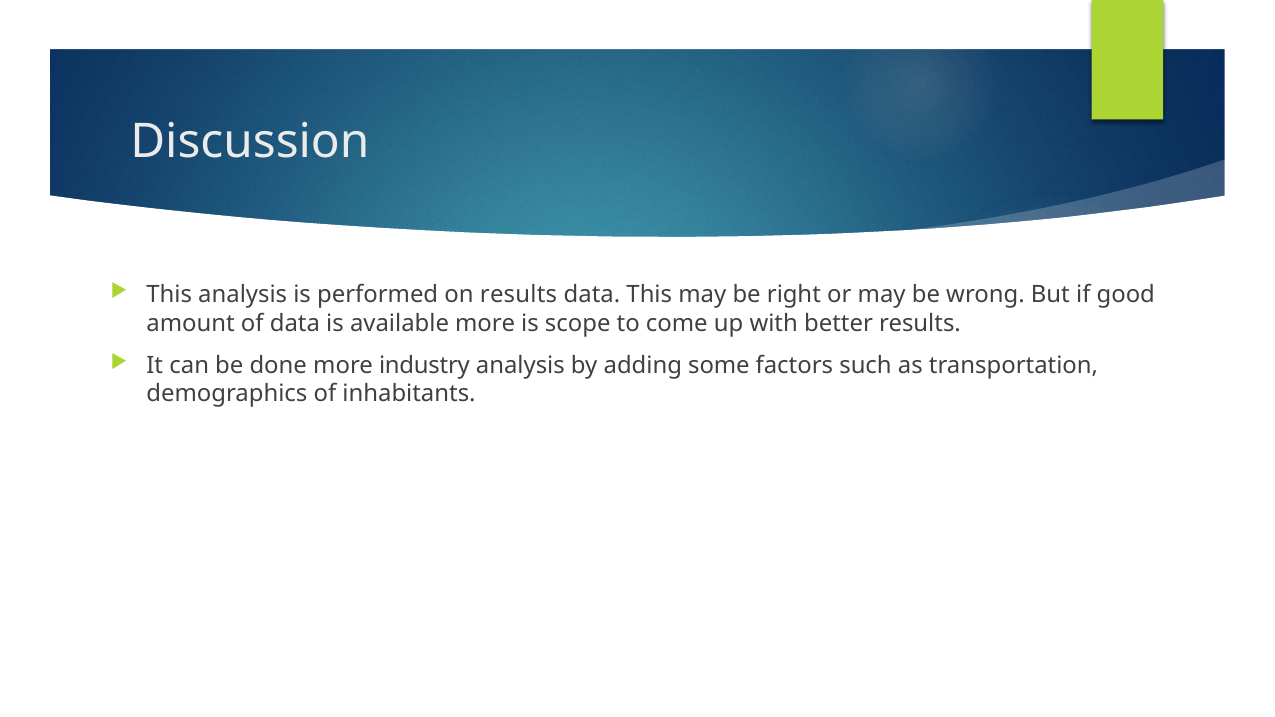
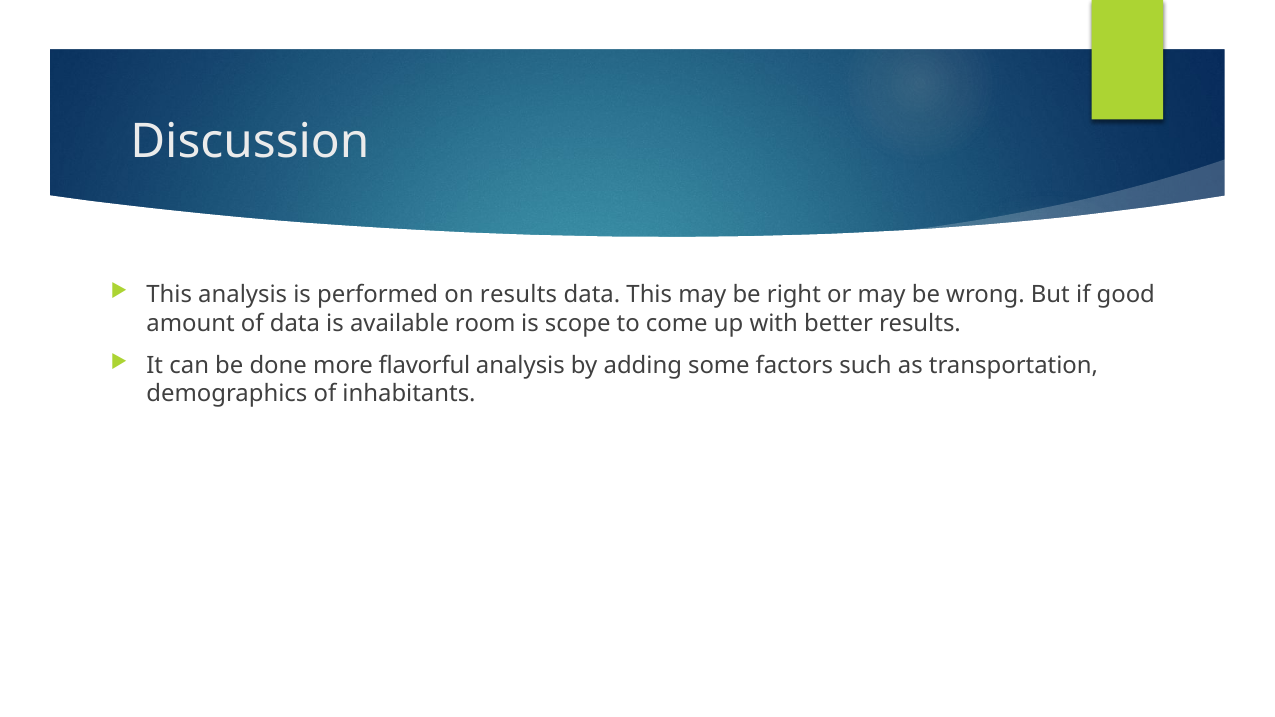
available more: more -> room
industry: industry -> flavorful
